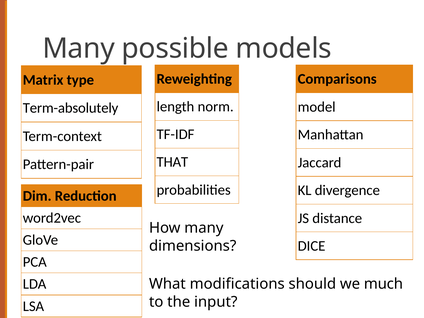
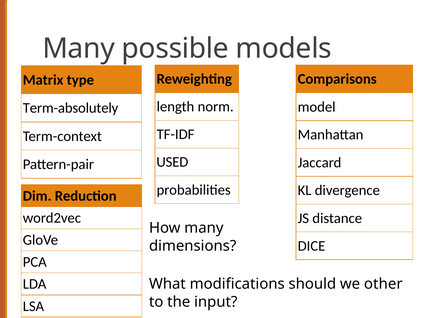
THAT: THAT -> USED
much: much -> other
